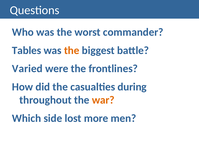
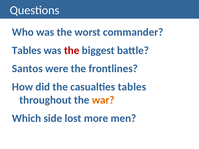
the at (72, 50) colour: orange -> red
Varied: Varied -> Santos
casualties during: during -> tables
